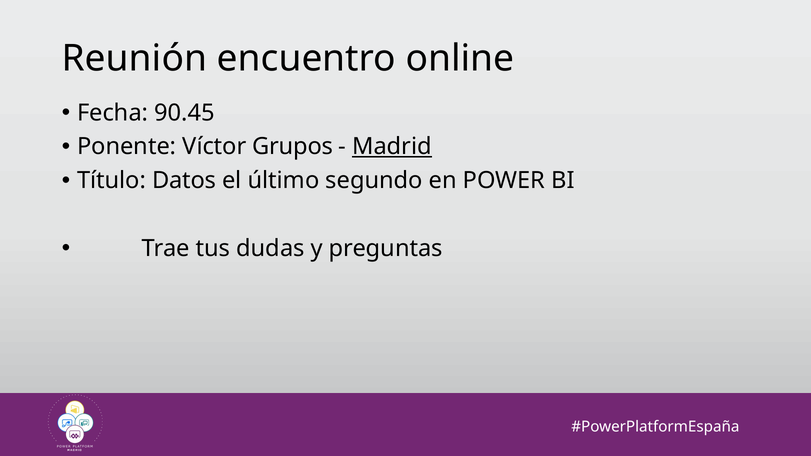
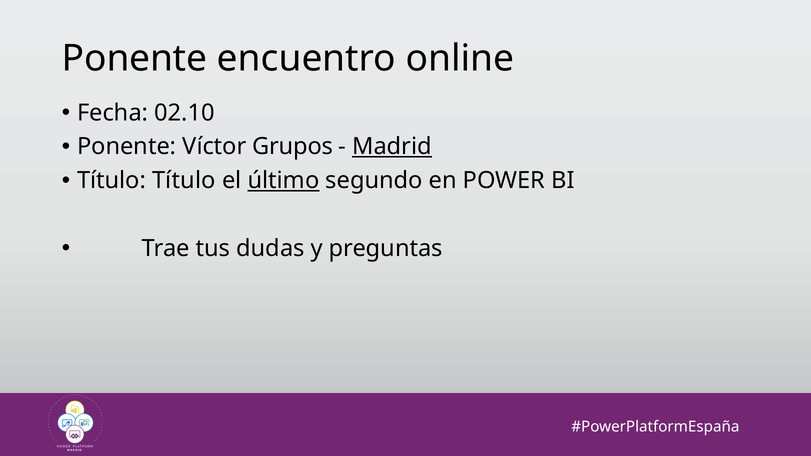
Reunión at (134, 58): Reunión -> Ponente
90.45: 90.45 -> 02.10
Título Datos: Datos -> Título
último underline: none -> present
